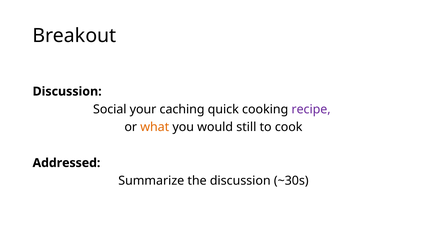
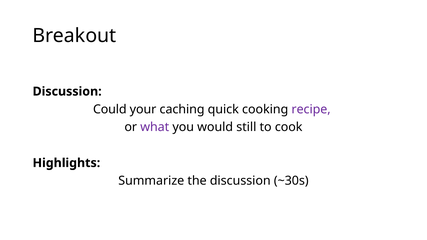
Social: Social -> Could
what colour: orange -> purple
Addressed: Addressed -> Highlights
